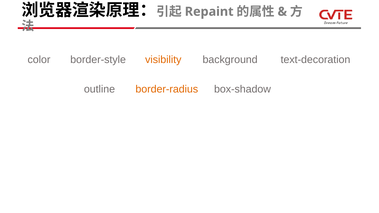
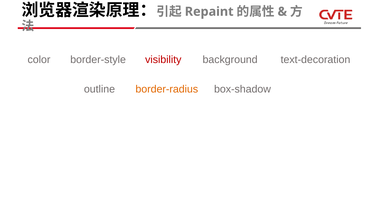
visibility colour: orange -> red
